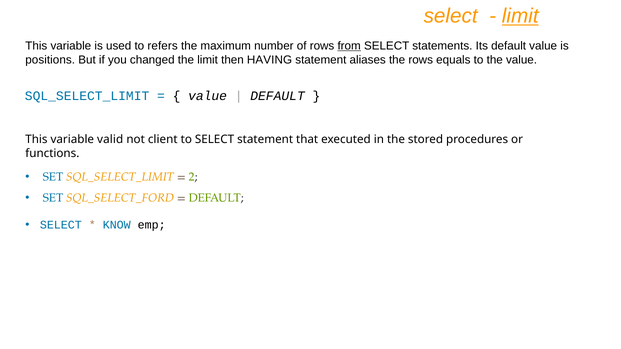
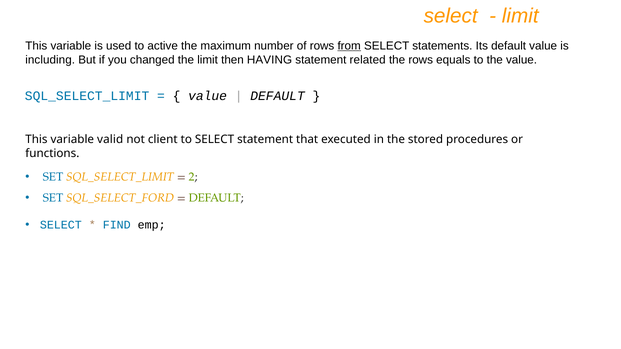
limit at (520, 16) underline: present -> none
refers: refers -> active
positions: positions -> including
aliases: aliases -> related
KNOW: KNOW -> FIND
